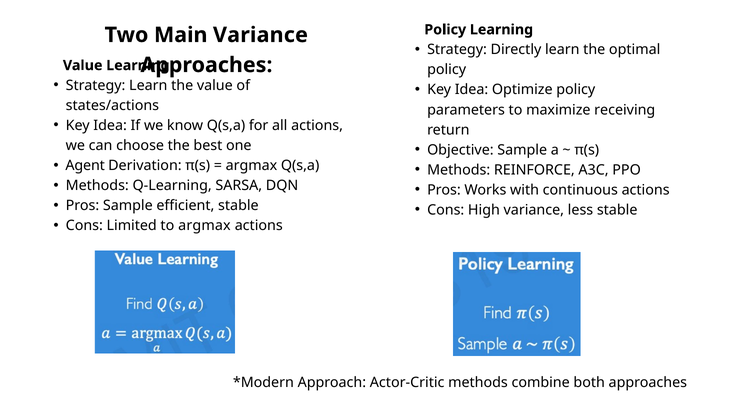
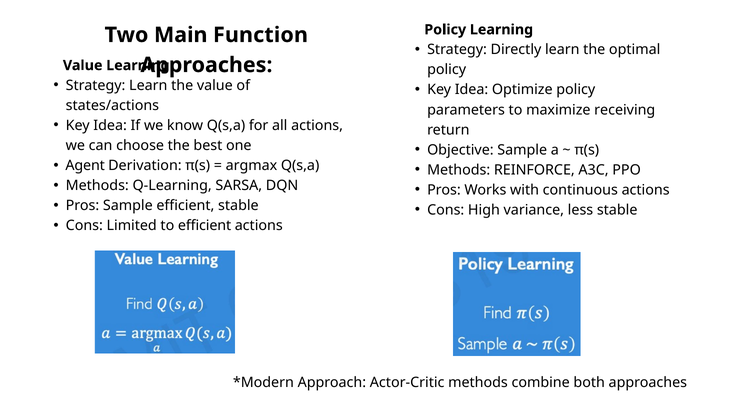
Main Variance: Variance -> Function
to argmax: argmax -> efficient
